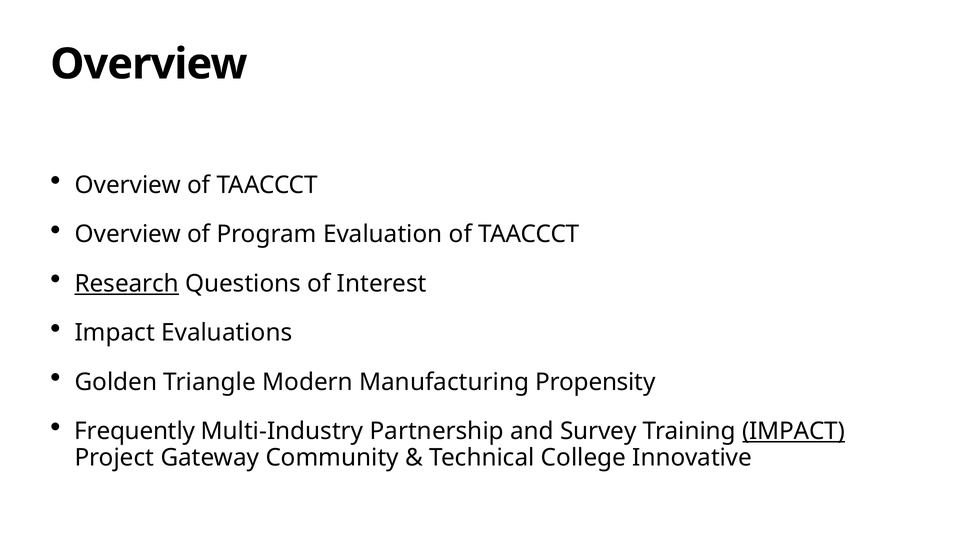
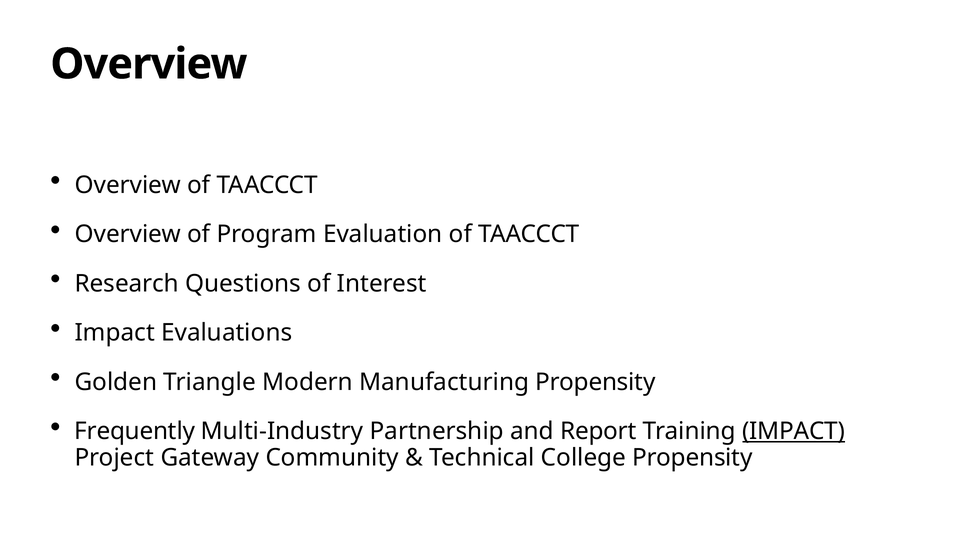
Research underline: present -> none
Survey: Survey -> Report
College Innovative: Innovative -> Propensity
